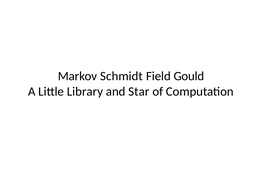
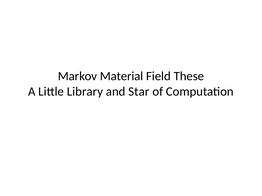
Schmidt: Schmidt -> Material
Gould: Gould -> These
